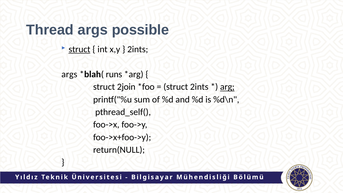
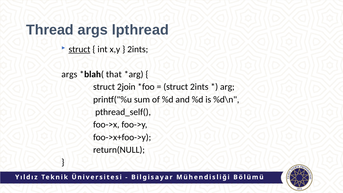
possible: possible -> lpthread
runs: runs -> that
arg underline: present -> none
